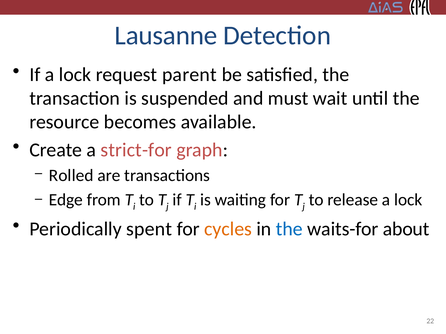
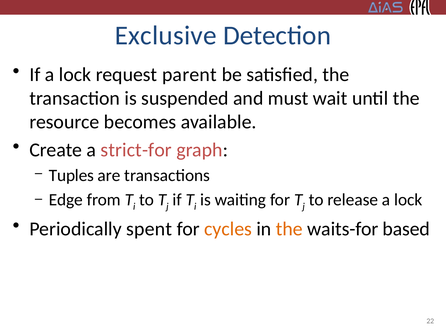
Lausanne: Lausanne -> Exclusive
Rolled: Rolled -> Tuples
the at (289, 229) colour: blue -> orange
about: about -> based
